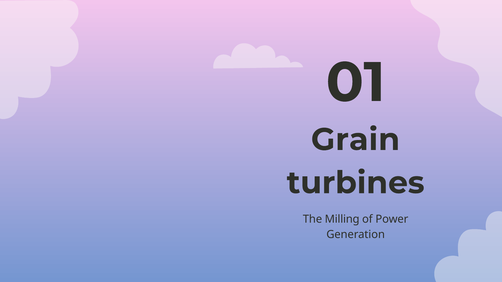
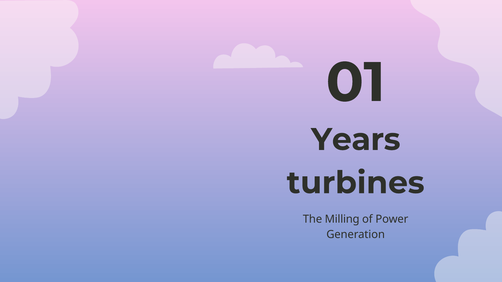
Grain: Grain -> Years
